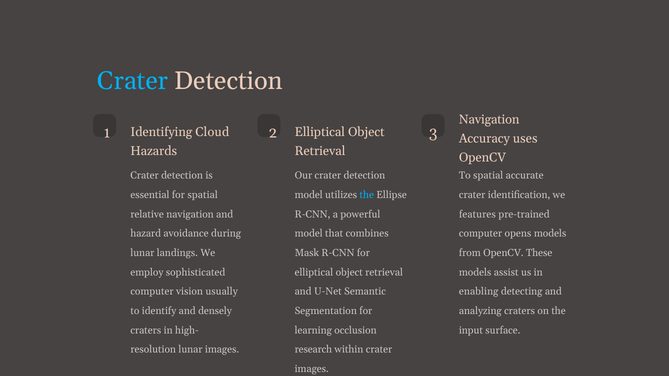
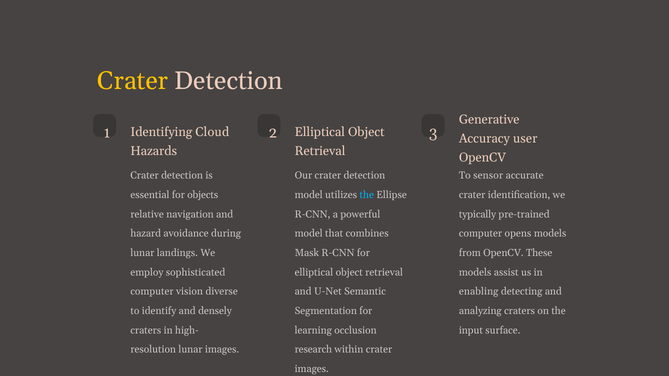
Crater at (133, 81) colour: light blue -> yellow
Navigation at (489, 120): Navigation -> Generative
uses: uses -> user
To spatial: spatial -> sensor
for spatial: spatial -> objects
features: features -> typically
usually: usually -> diverse
